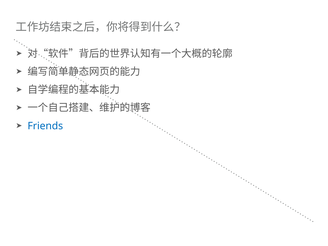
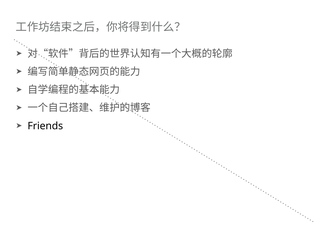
Friends colour: blue -> black
